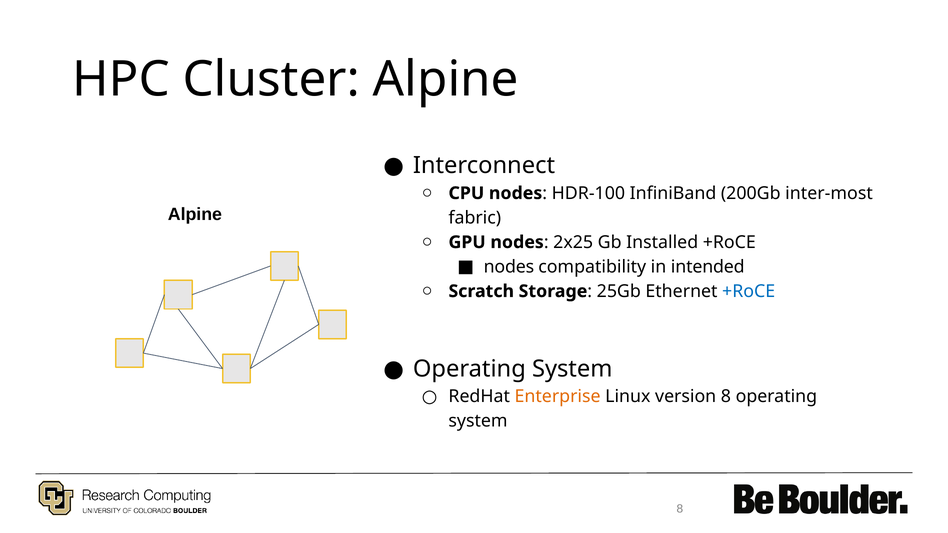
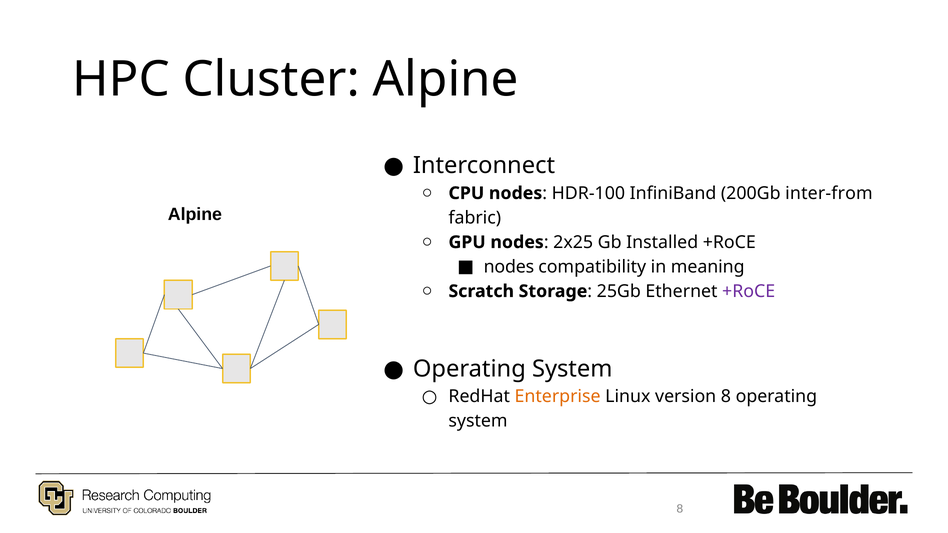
inter-most: inter-most -> inter-from
intended: intended -> meaning
+RoCE at (749, 291) colour: blue -> purple
